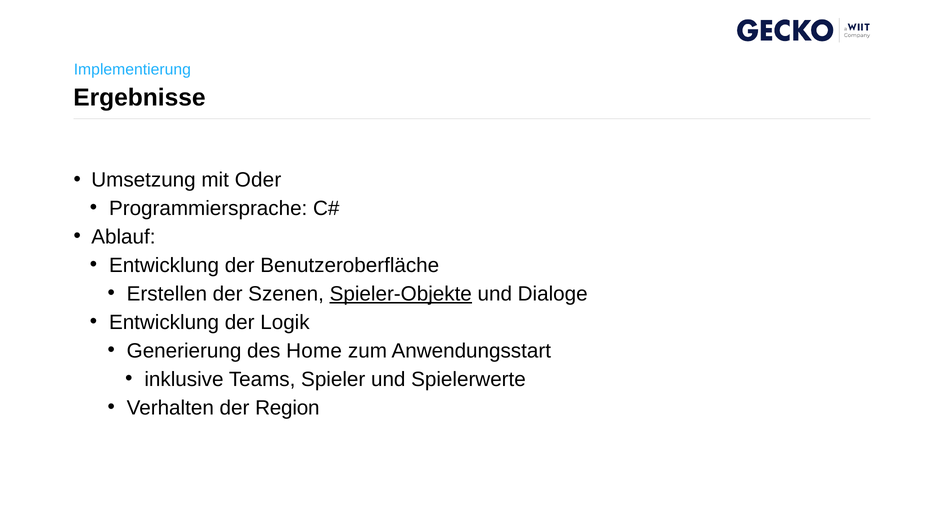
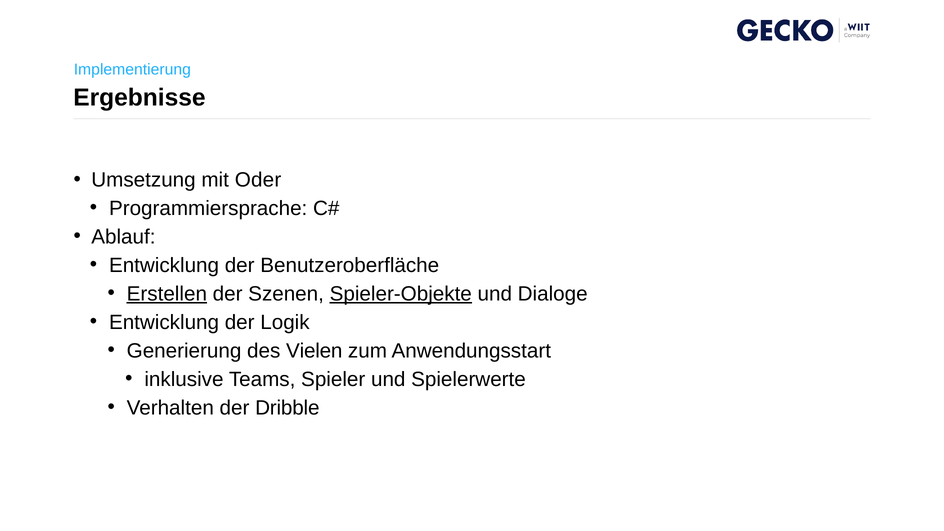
Erstellen underline: none -> present
Home: Home -> Vielen
Region: Region -> Dribble
